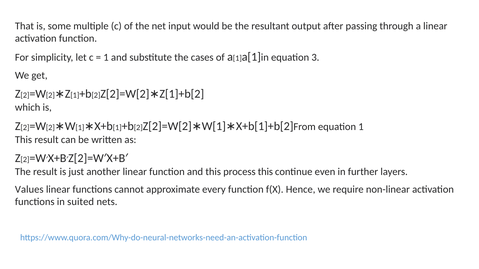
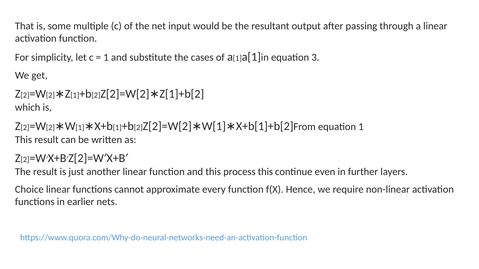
Values: Values -> Choice
suited: suited -> earlier
